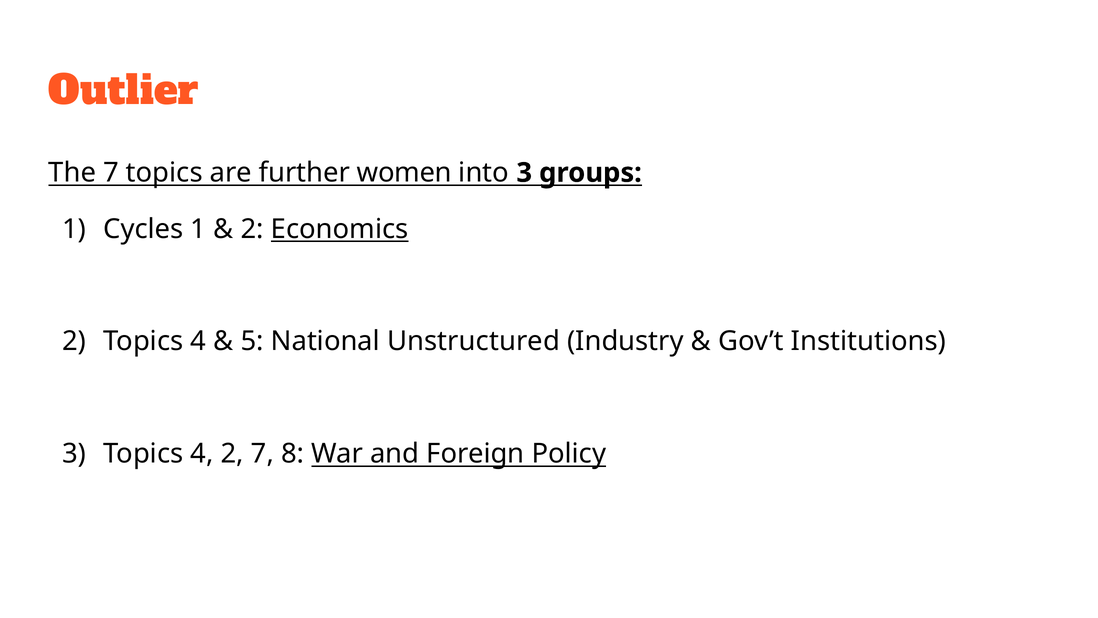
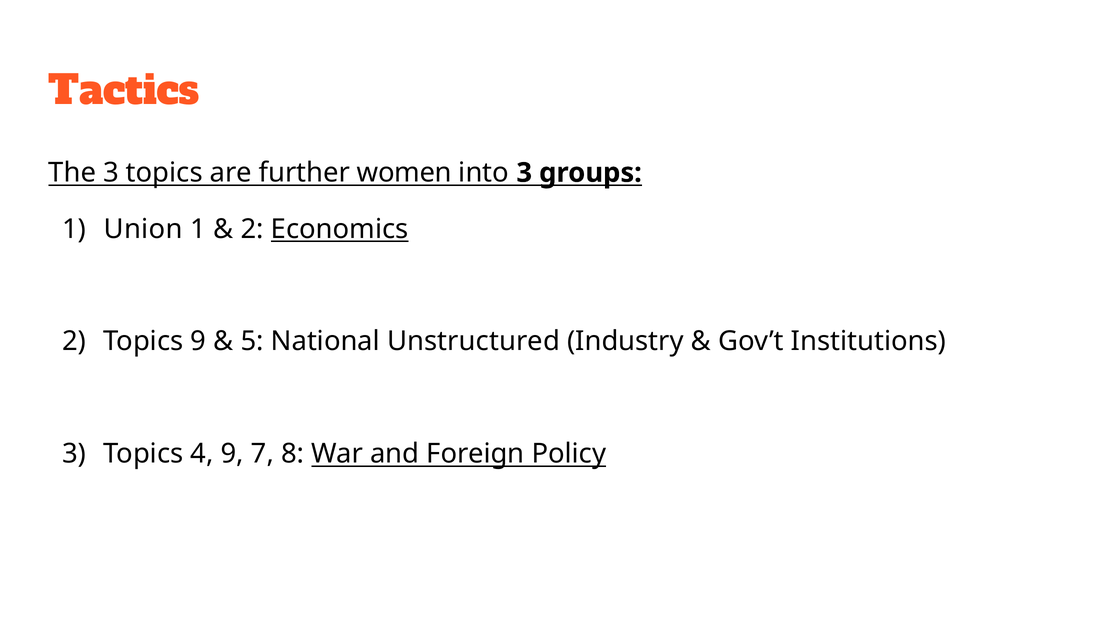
Outlier: Outlier -> Tactics
The 7: 7 -> 3
Cycles: Cycles -> Union
2 Topics 4: 4 -> 9
4 2: 2 -> 9
